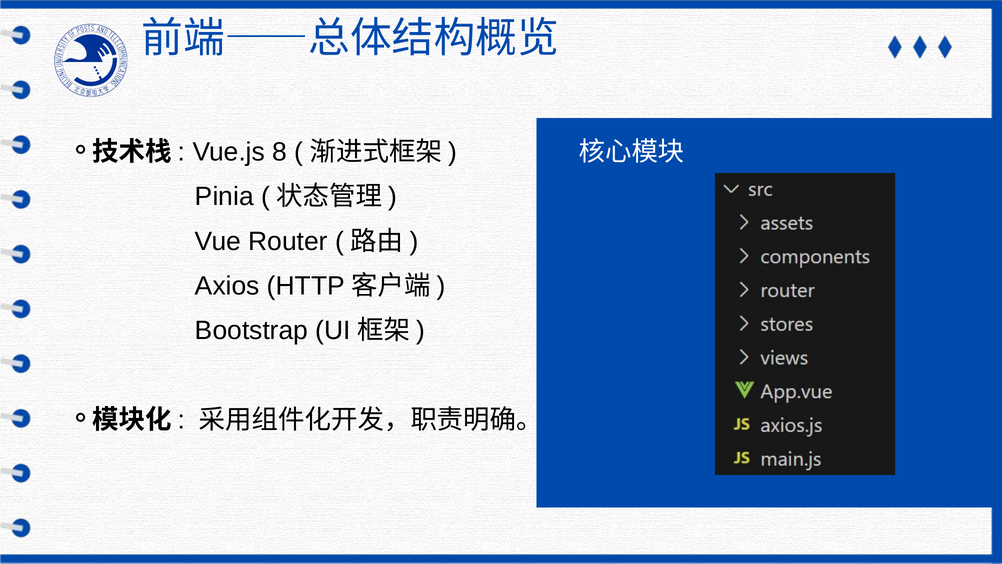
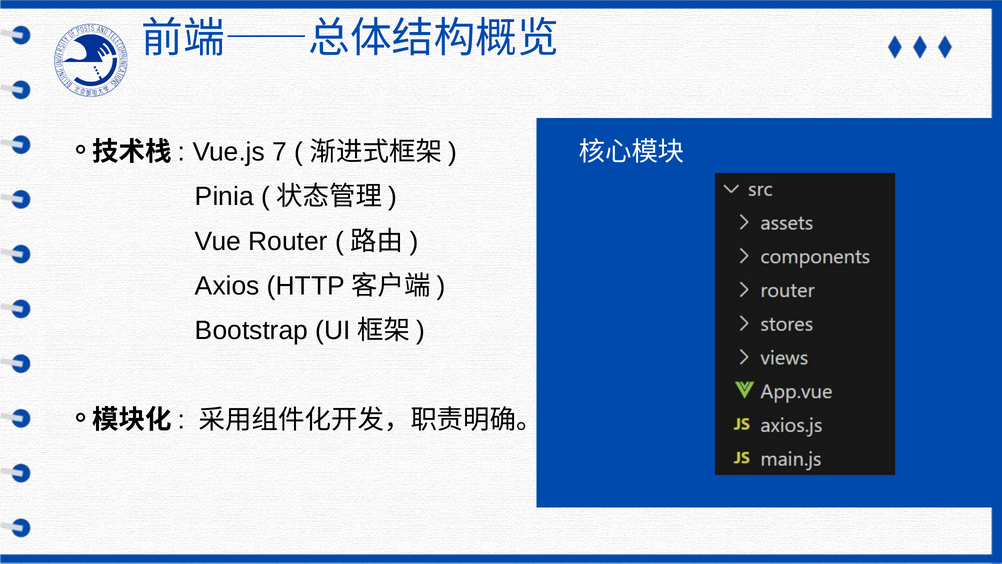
8: 8 -> 7
